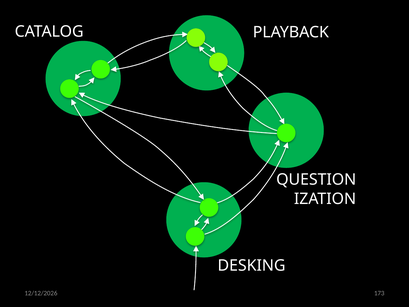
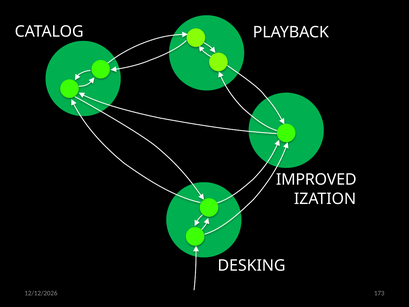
QUESTION: QUESTION -> IMPROVED
